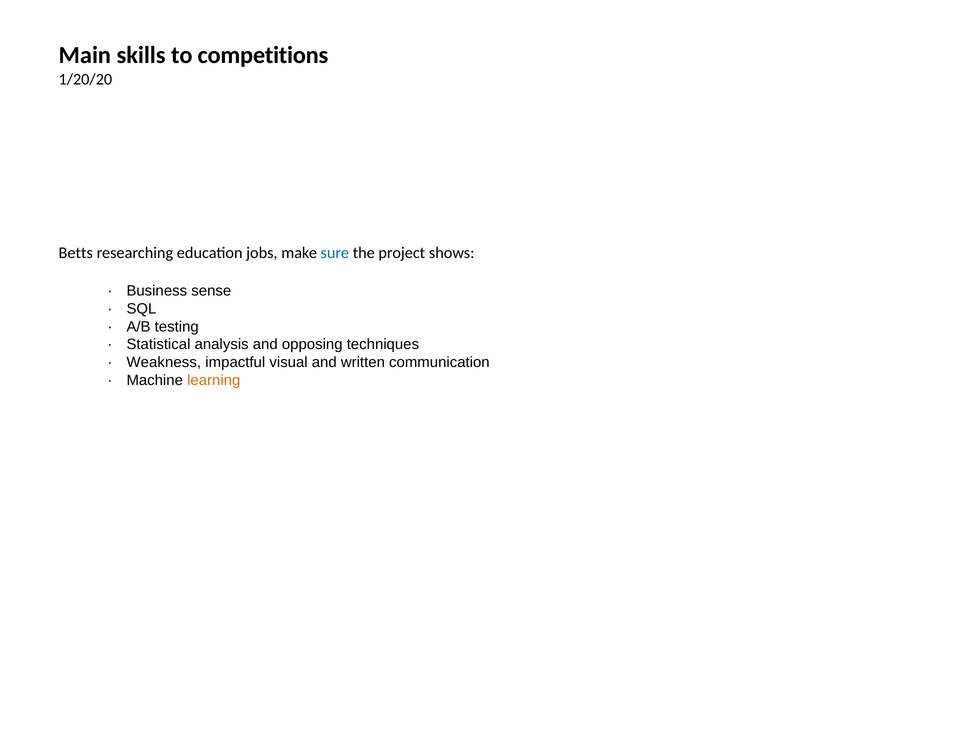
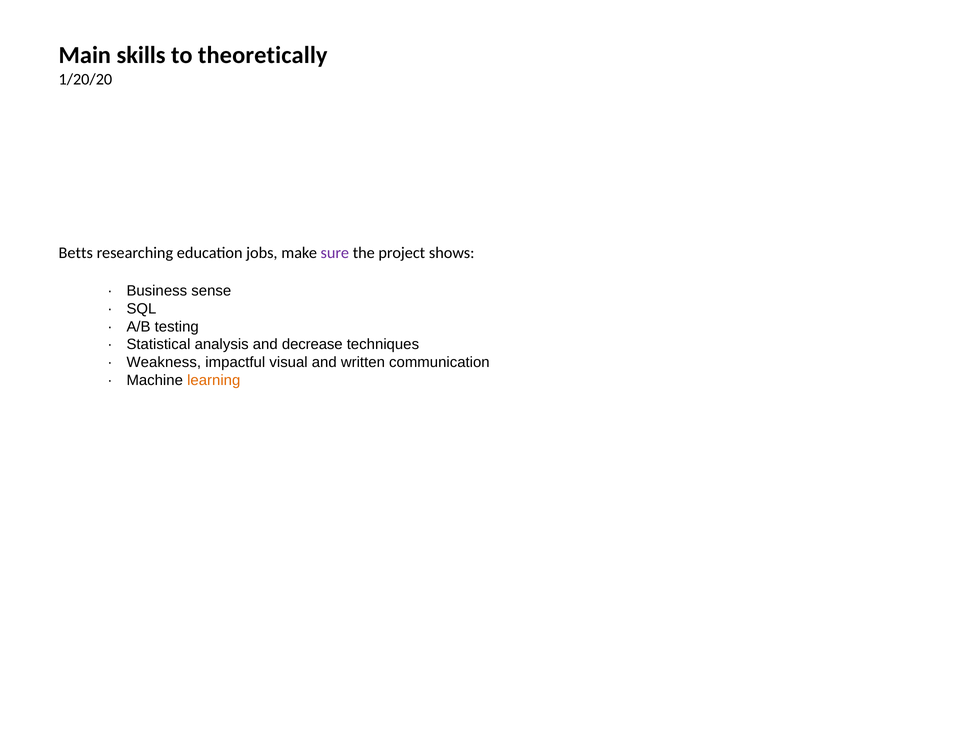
competitions: competitions -> theoretically
sure colour: blue -> purple
opposing: opposing -> decrease
